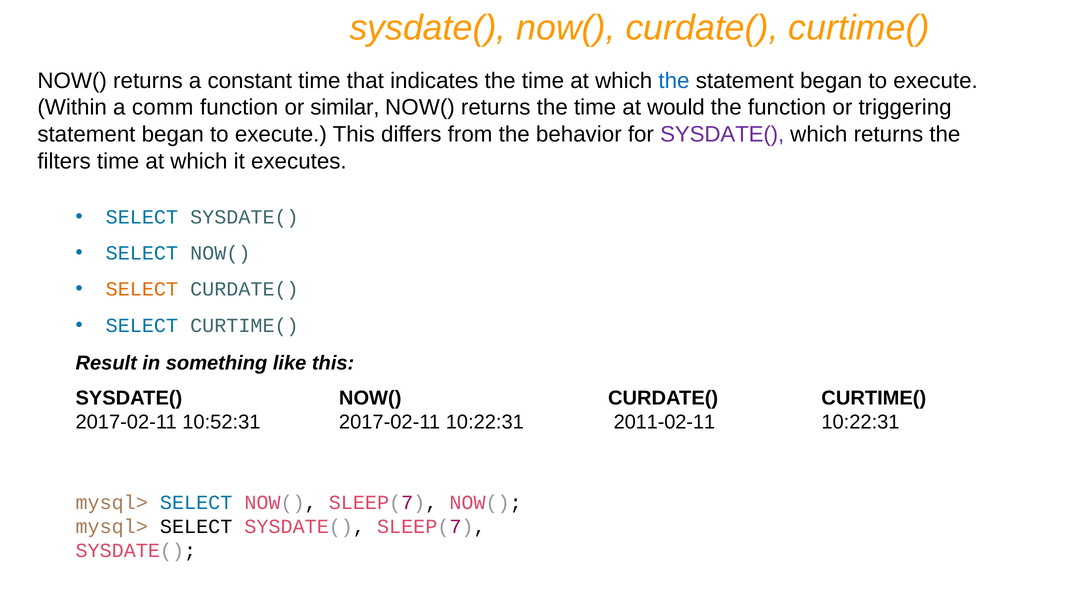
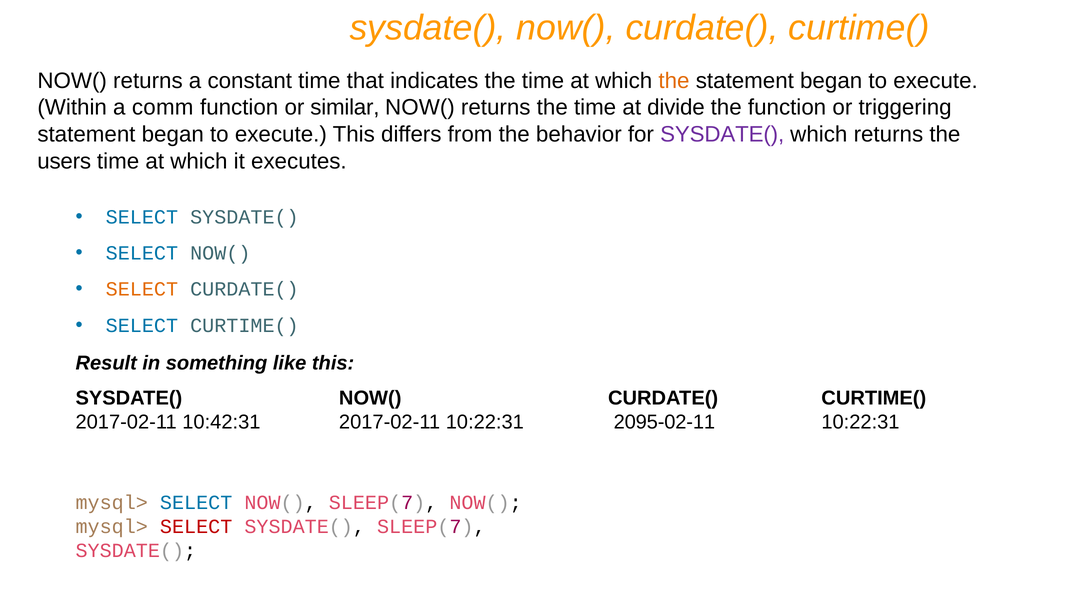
the at (674, 81) colour: blue -> orange
would: would -> divide
filters: filters -> users
10:52:31: 10:52:31 -> 10:42:31
2011-02-11: 2011-02-11 -> 2095-02-11
SELECT at (196, 527) colour: black -> red
